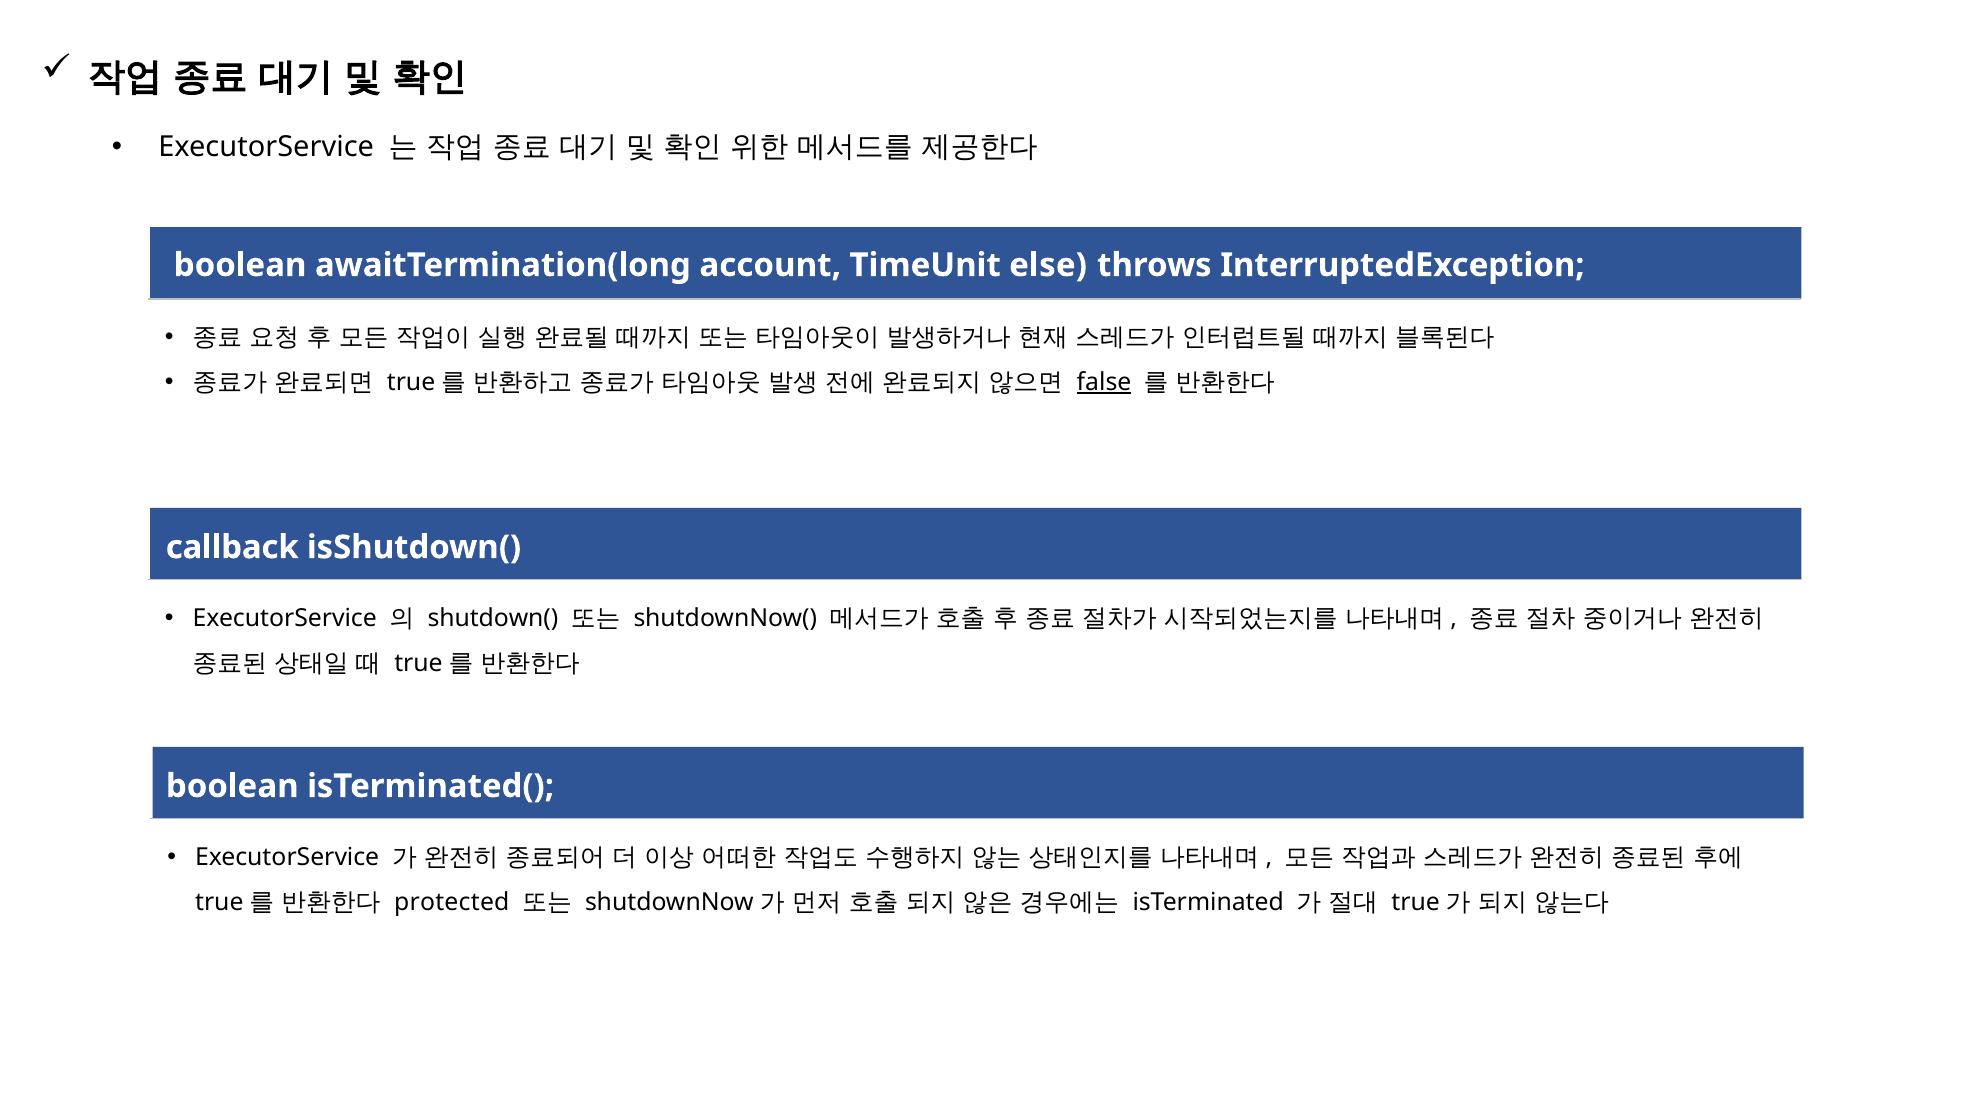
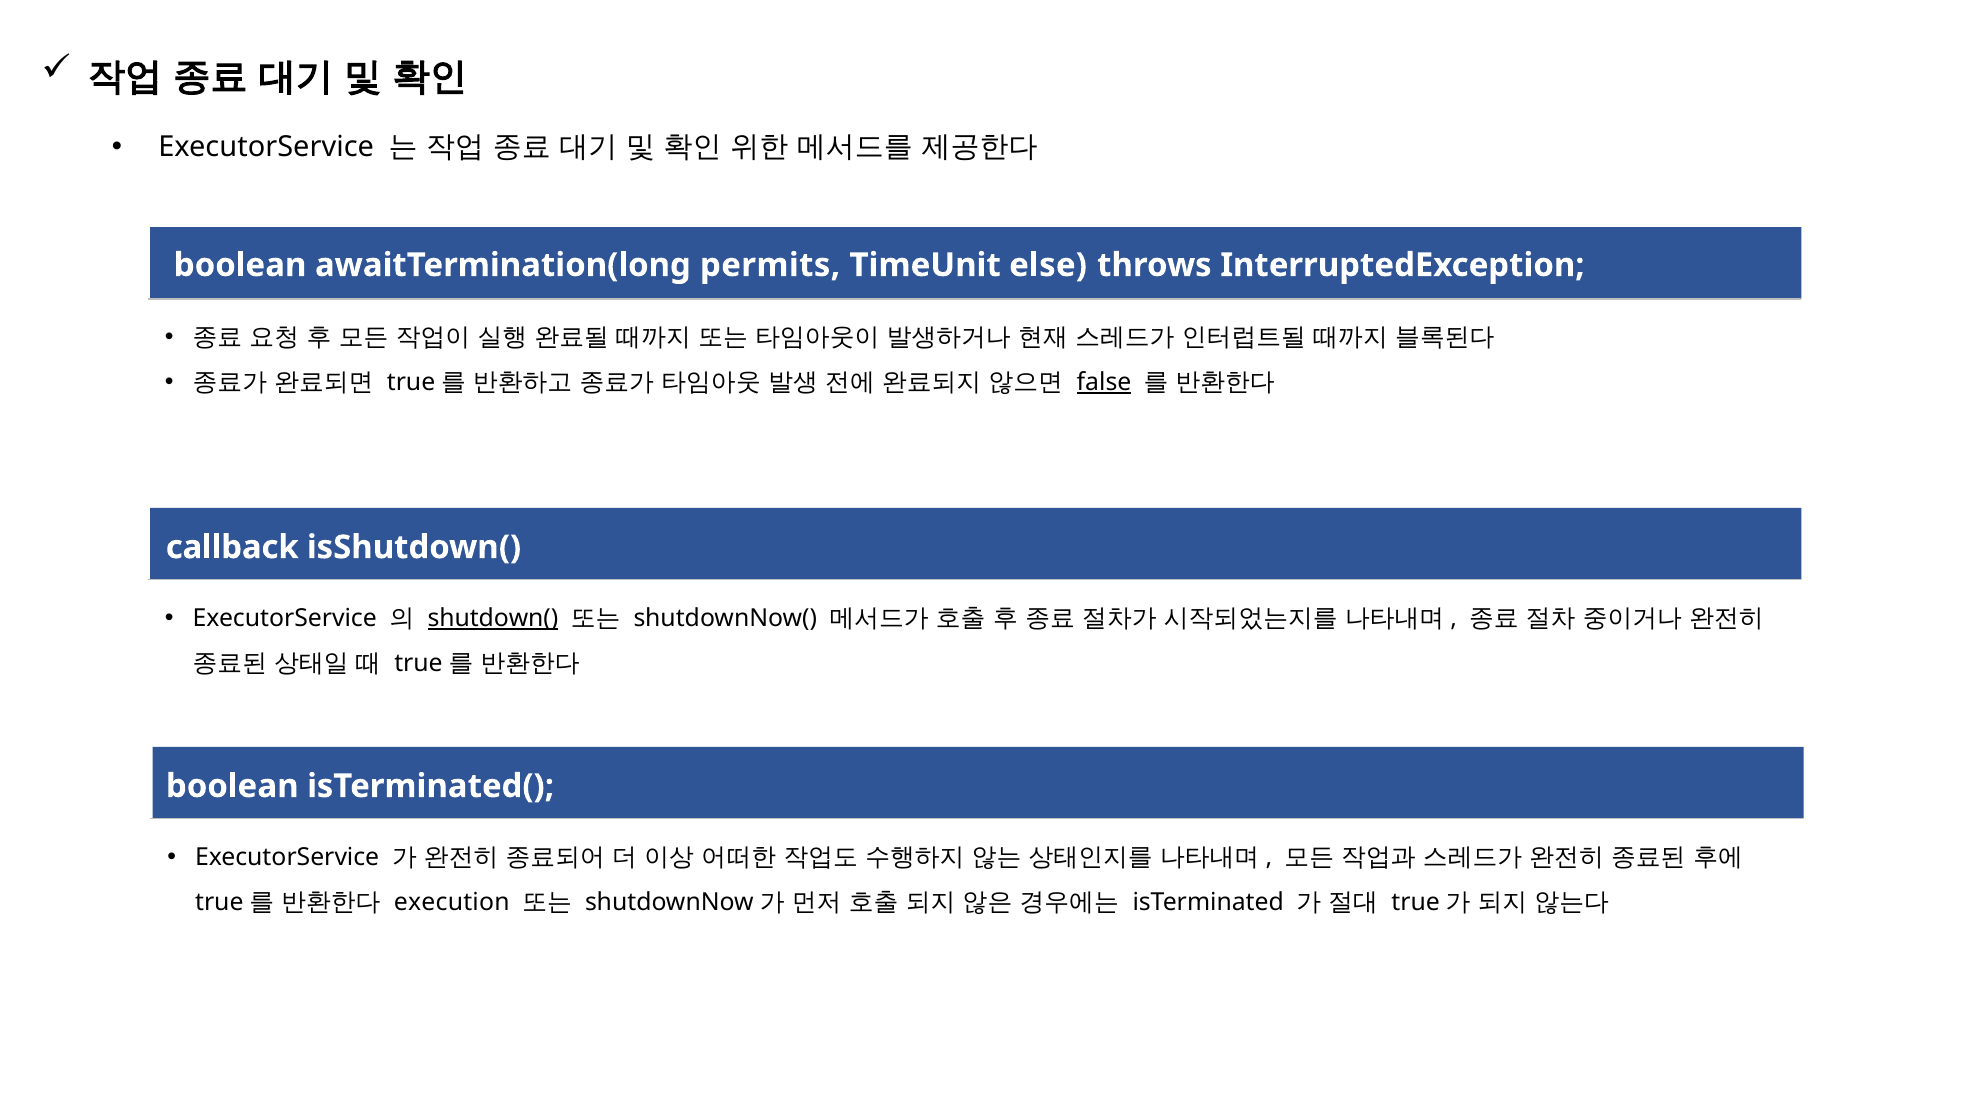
account: account -> permits
shutdown( underline: none -> present
protected: protected -> execution
